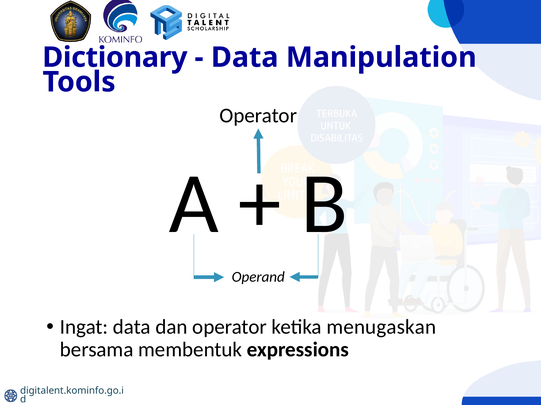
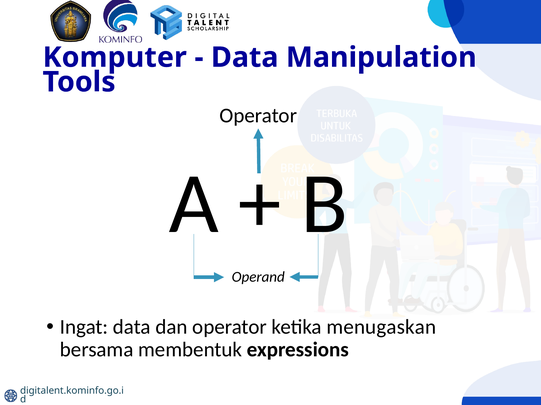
Dictionary: Dictionary -> Komputer
